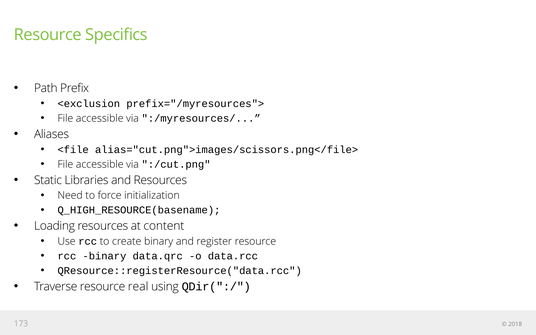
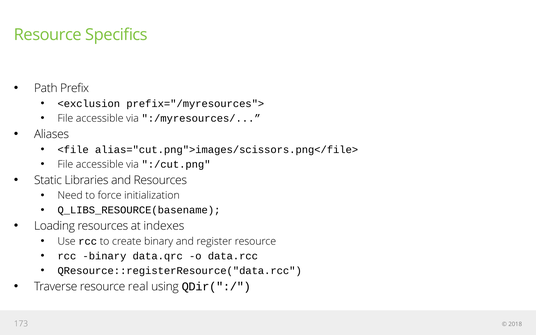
Q_HIGH_RESOURCE(basename: Q_HIGH_RESOURCE(basename -> Q_LIBS_RESOURCE(basename
content: content -> indexes
